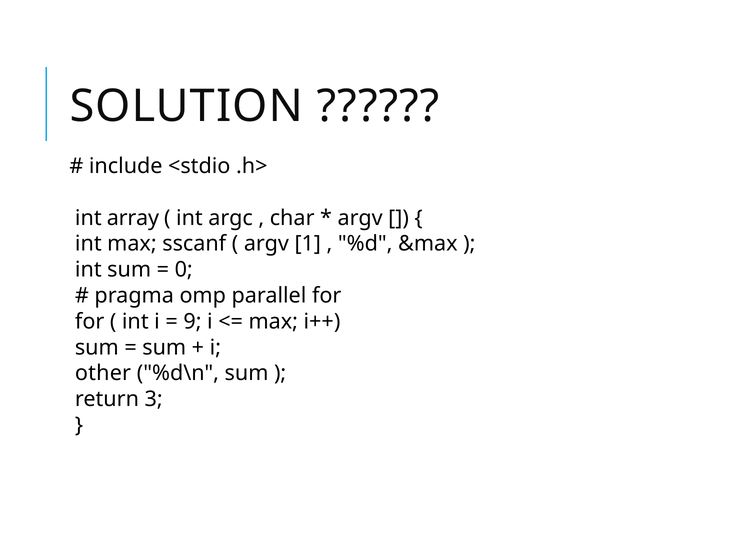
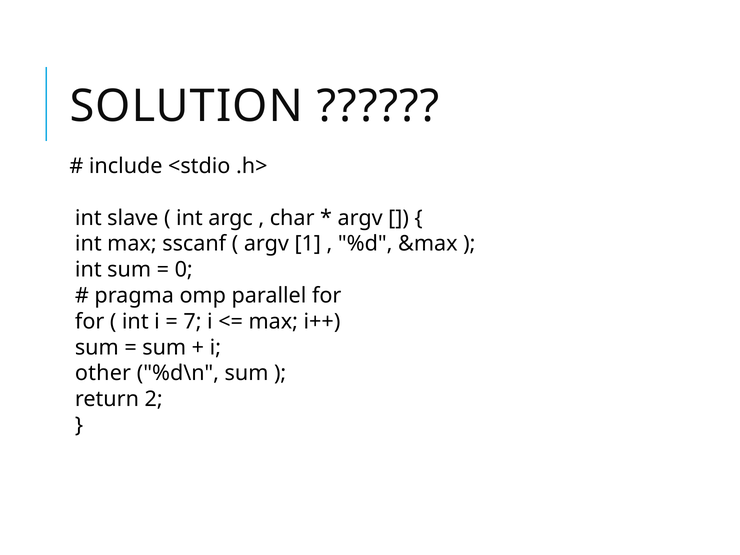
array: array -> slave
9: 9 -> 7
3: 3 -> 2
